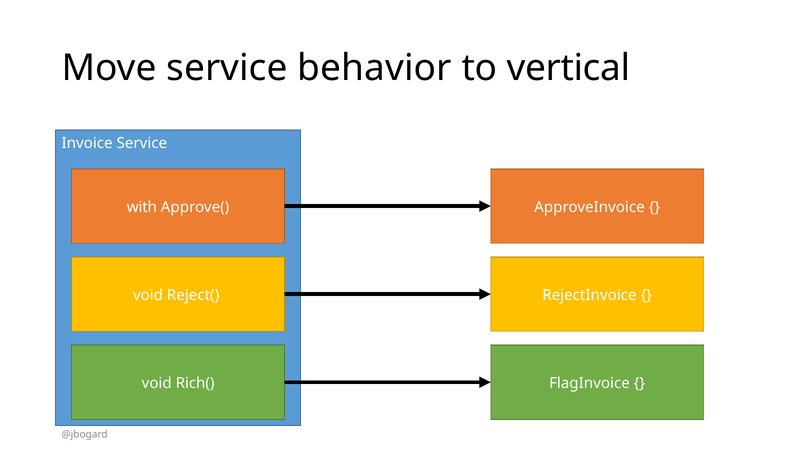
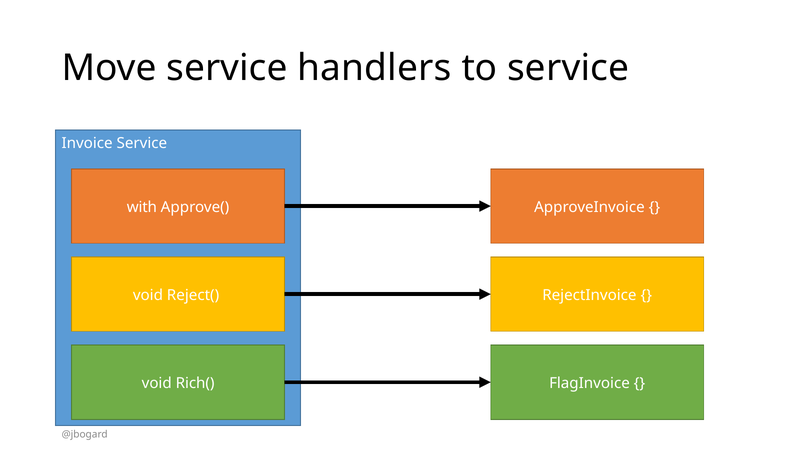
behavior: behavior -> handlers
to vertical: vertical -> service
